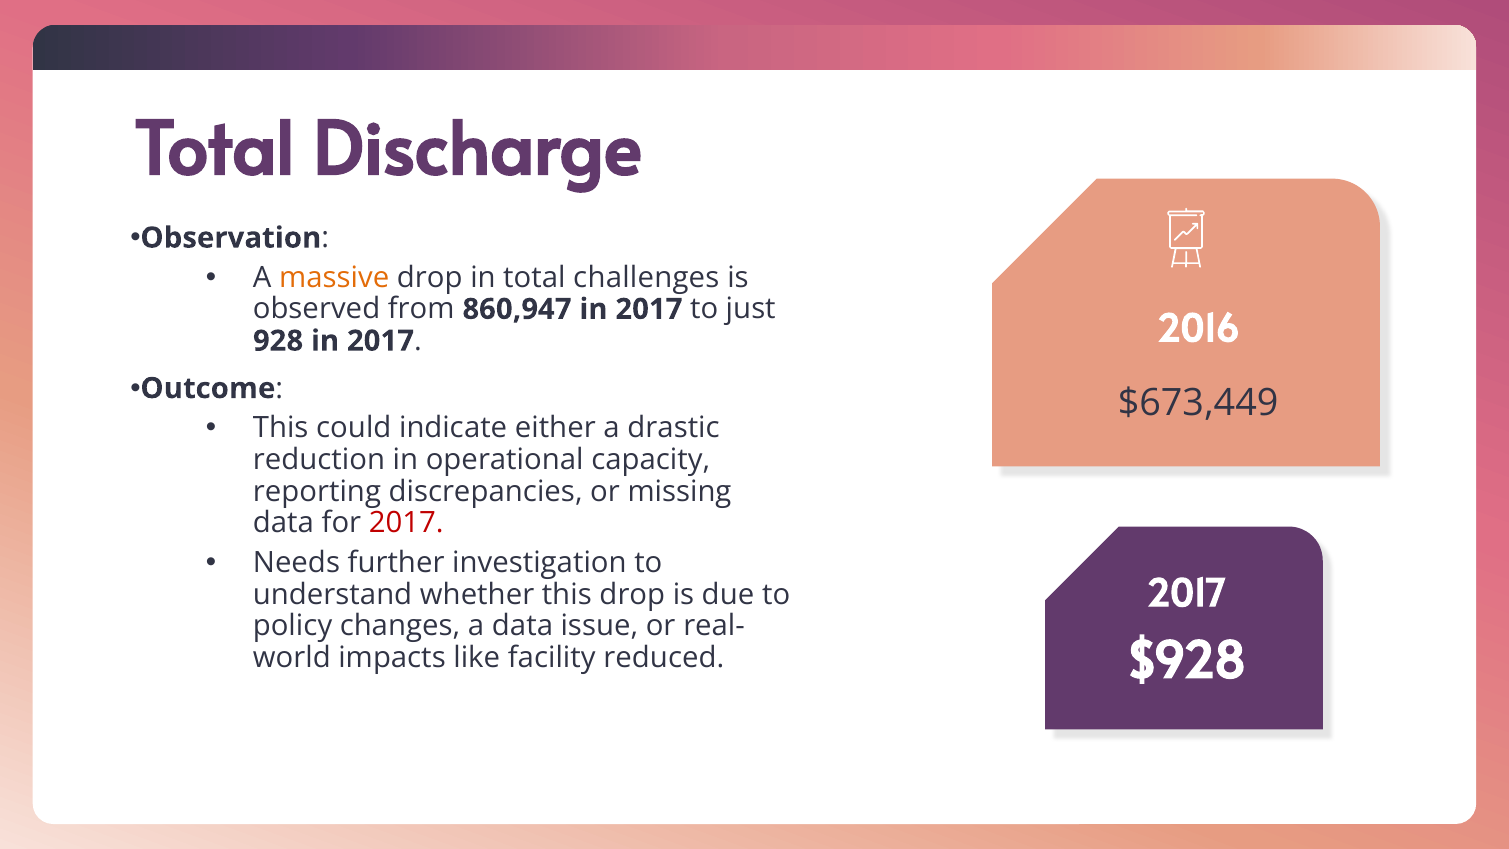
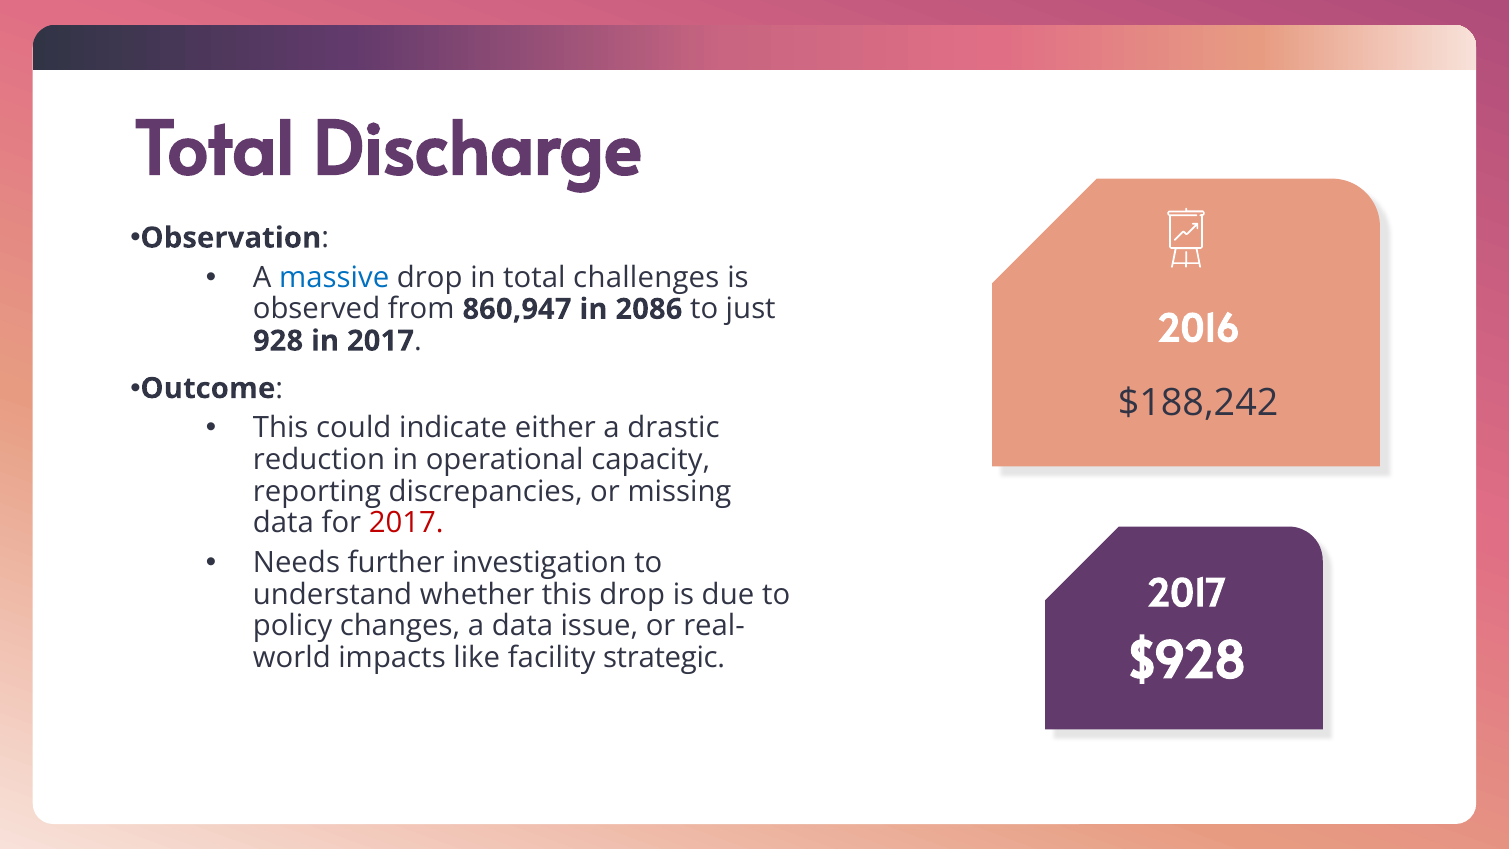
massive colour: orange -> blue
860,947 in 2017: 2017 -> 2086
$673,449: $673,449 -> $188,242
reduced: reduced -> strategic
